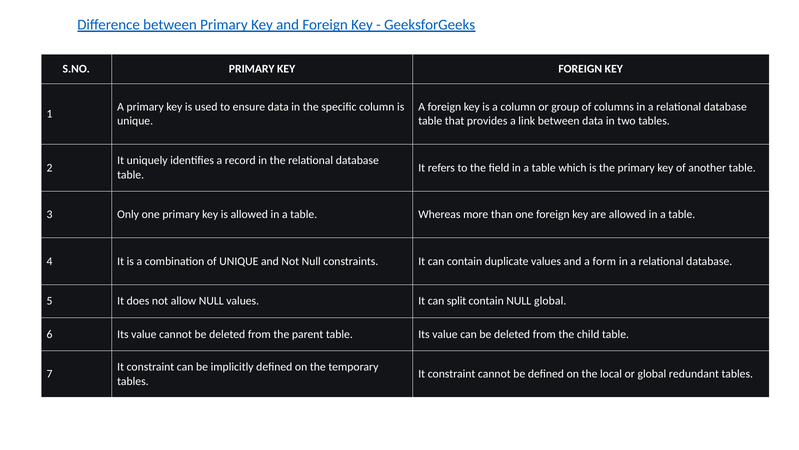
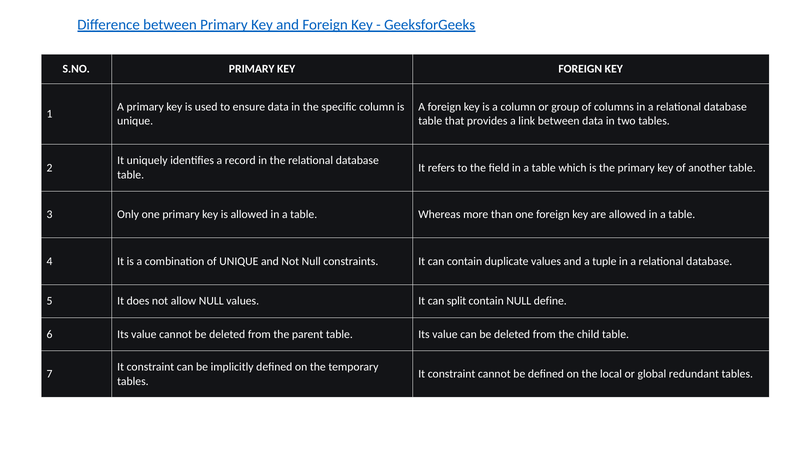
form: form -> tuple
NULL global: global -> define
